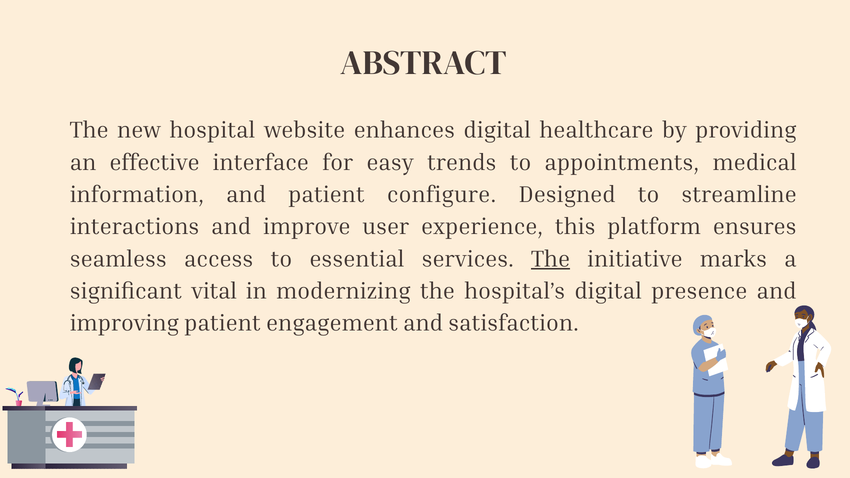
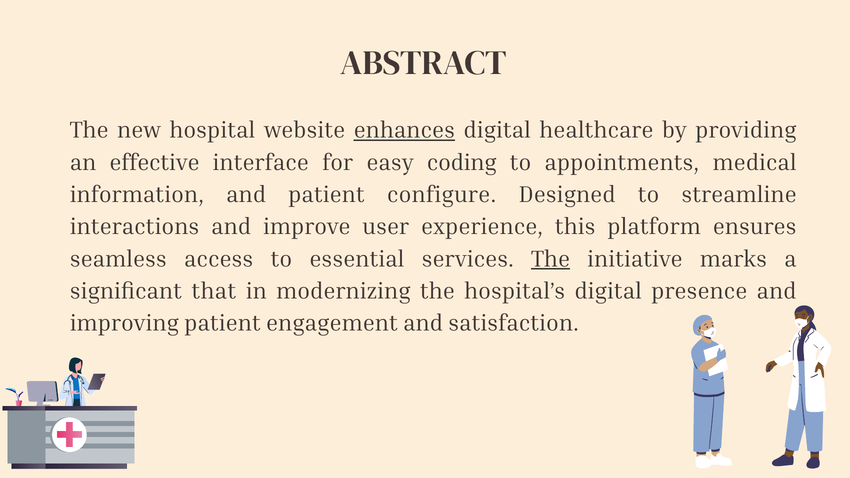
enhances underline: none -> present
trends: trends -> coding
vital: vital -> that
